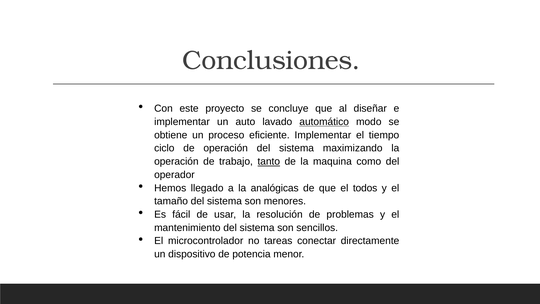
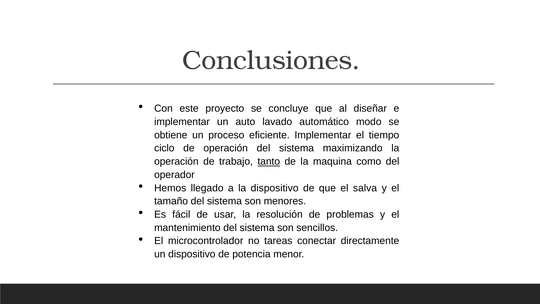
automático underline: present -> none
la analógicas: analógicas -> dispositivo
todos: todos -> salva
